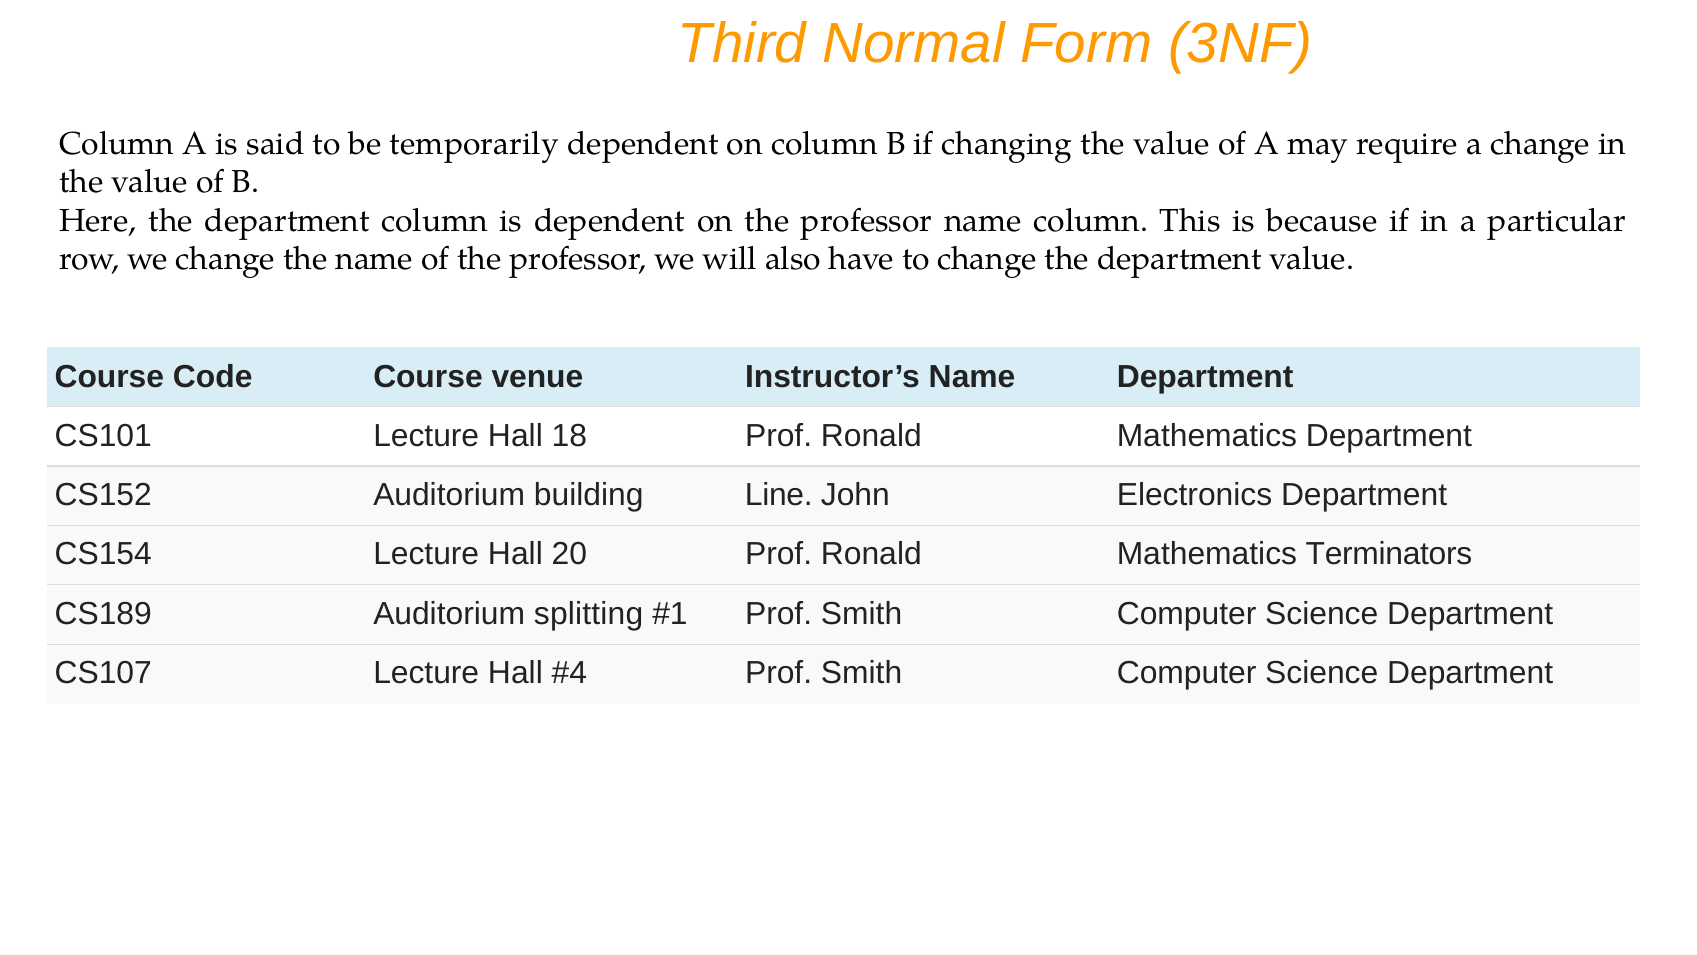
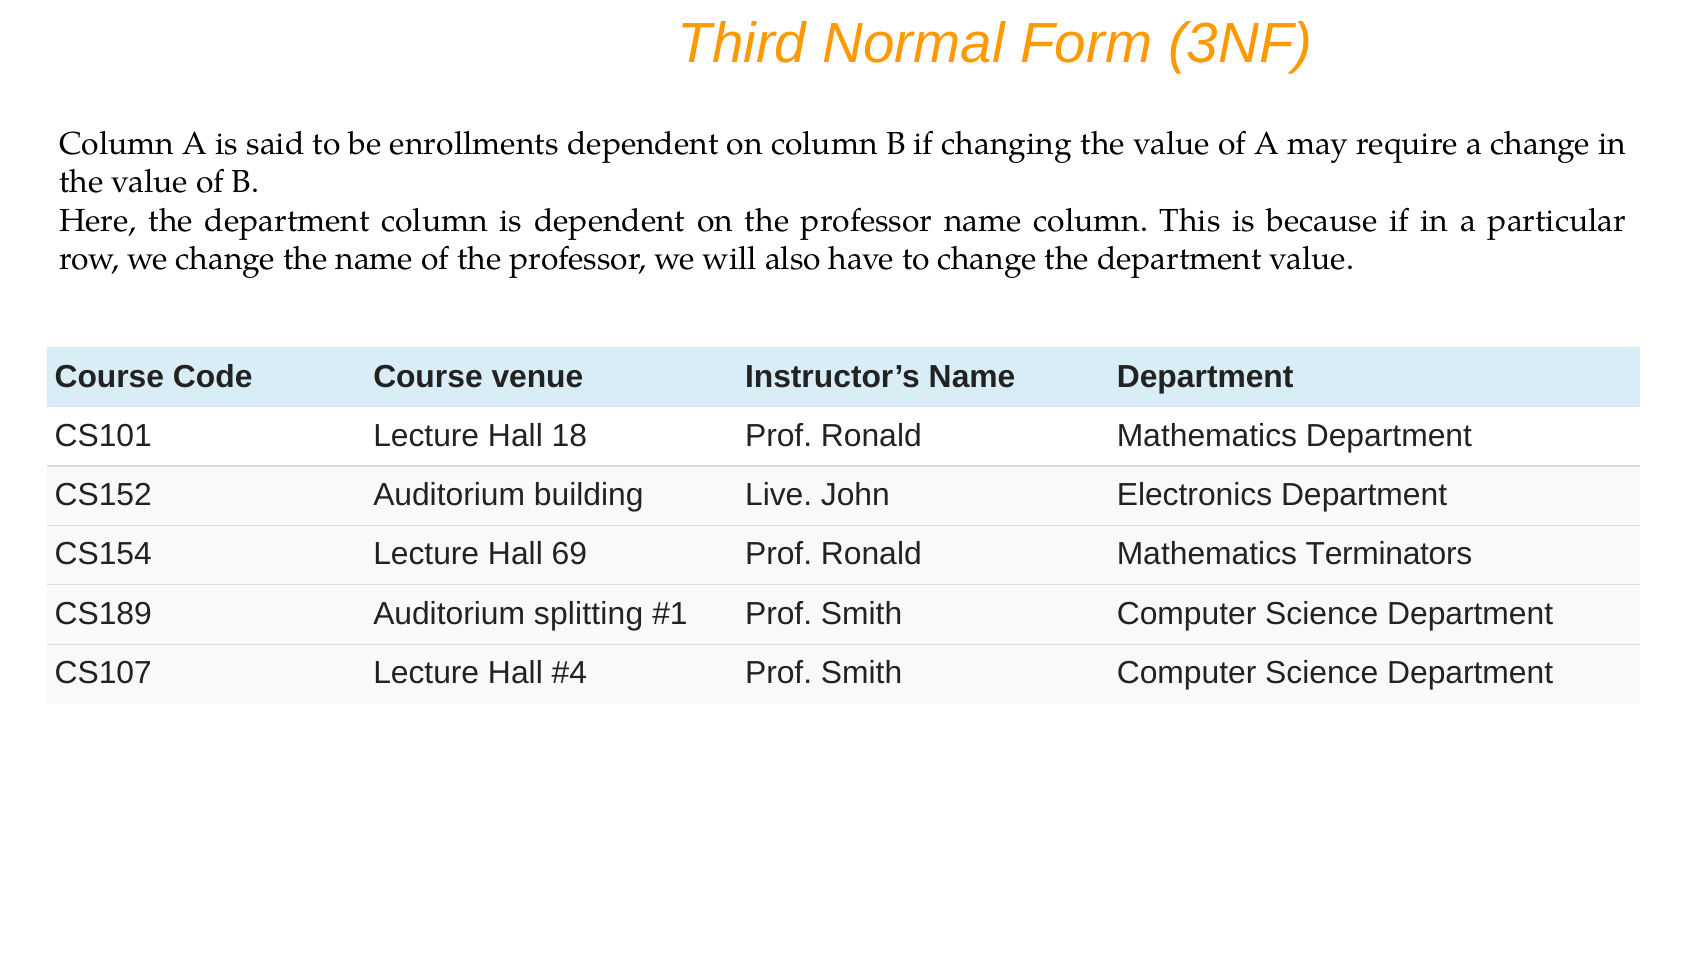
temporarily: temporarily -> enrollments
Line: Line -> Live
20: 20 -> 69
